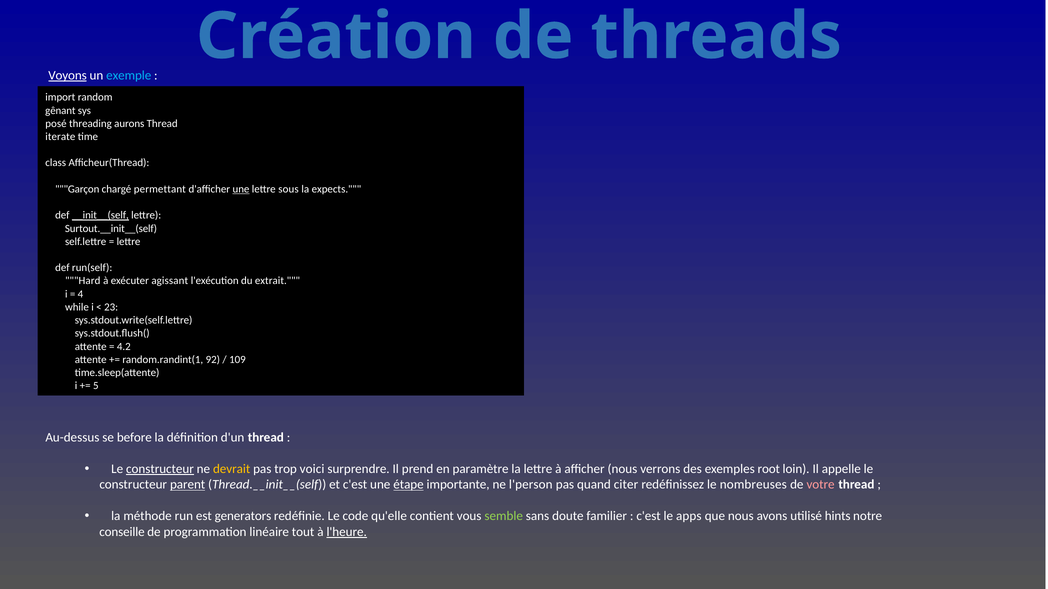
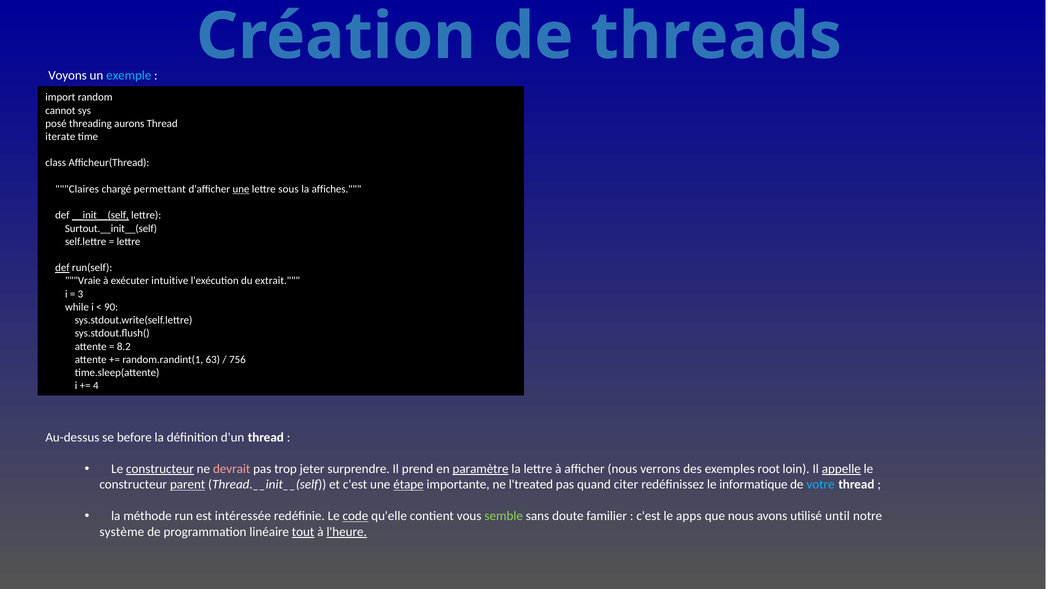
Voyons underline: present -> none
gênant: gênant -> cannot
Garçon: Garçon -> Claires
expects: expects -> affiches
def at (62, 268) underline: none -> present
Hard: Hard -> Vraie
agissant: agissant -> intuitive
4: 4 -> 3
23: 23 -> 90
4.2: 4.2 -> 8.2
92: 92 -> 63
109: 109 -> 756
5: 5 -> 4
devrait colour: yellow -> pink
voici: voici -> jeter
paramètre underline: none -> present
appelle underline: none -> present
l'person: l'person -> l'treated
nombreuses: nombreuses -> informatique
votre colour: pink -> light blue
generators: generators -> intéressée
code underline: none -> present
hints: hints -> until
conseille: conseille -> système
tout underline: none -> present
